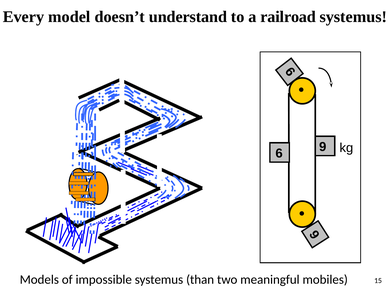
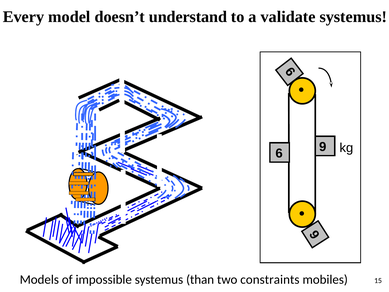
railroad: railroad -> validate
meaningful: meaningful -> constraints
